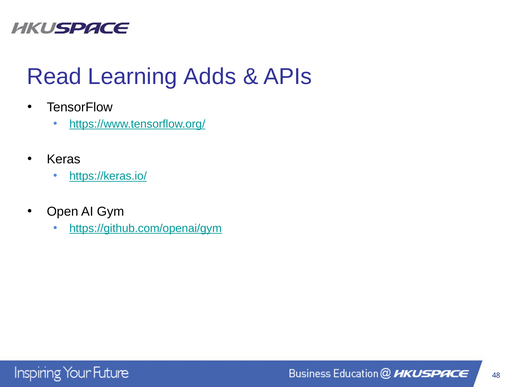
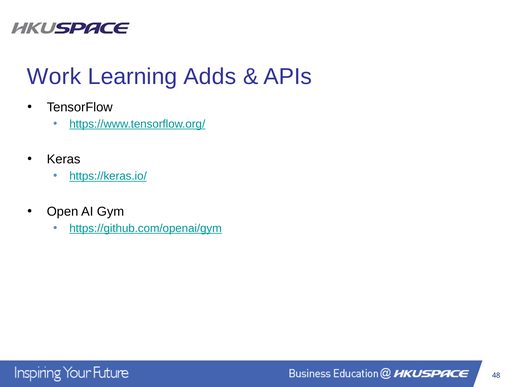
Read: Read -> Work
